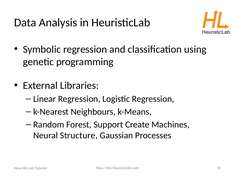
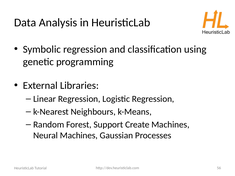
Neural Structure: Structure -> Machines
